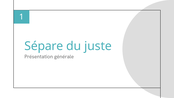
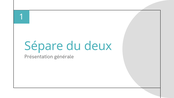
juste: juste -> deux
